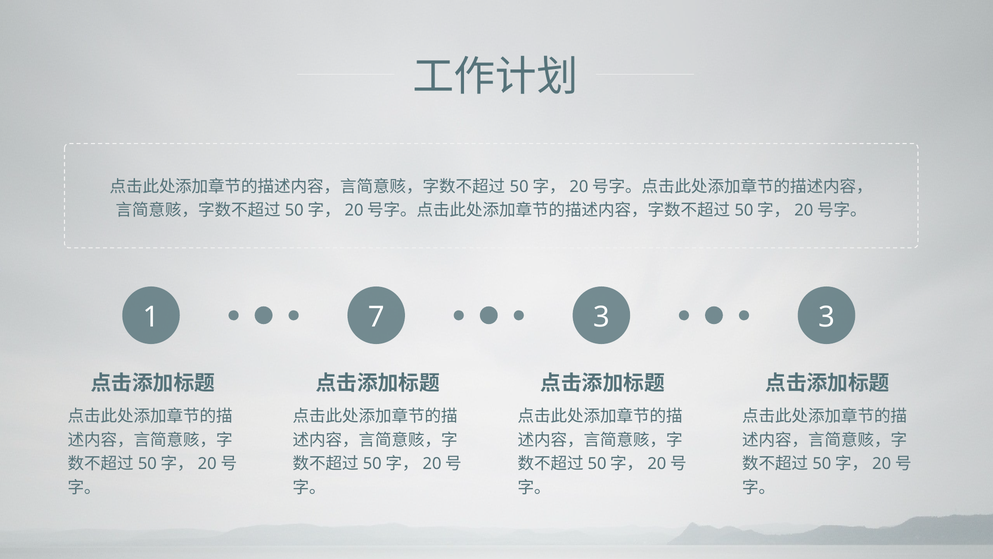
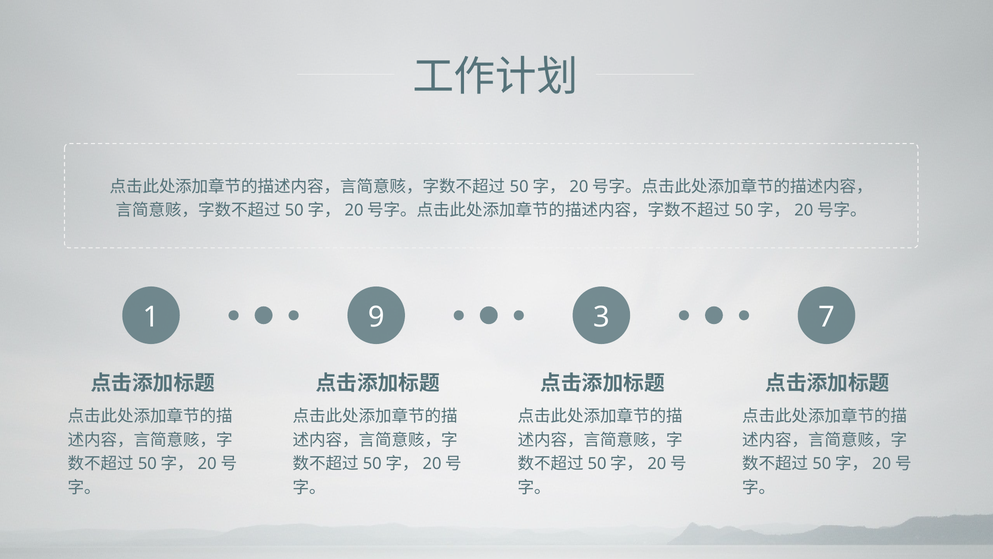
7: 7 -> 9
3 3: 3 -> 7
